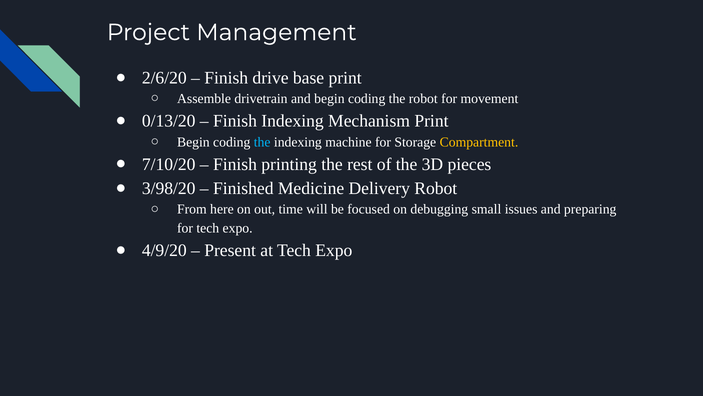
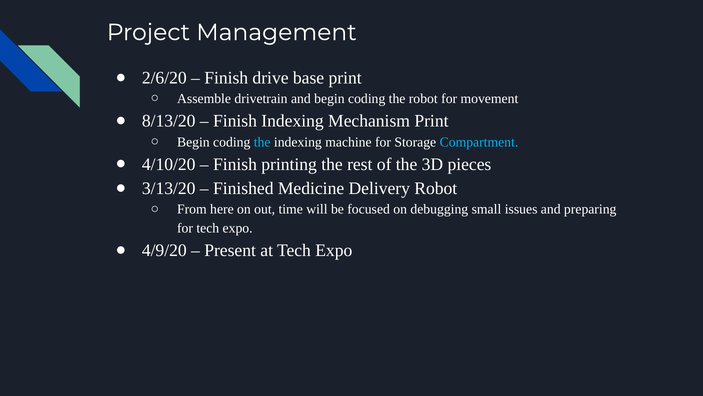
0/13/20: 0/13/20 -> 8/13/20
Compartment colour: yellow -> light blue
7/10/20: 7/10/20 -> 4/10/20
3/98/20: 3/98/20 -> 3/13/20
